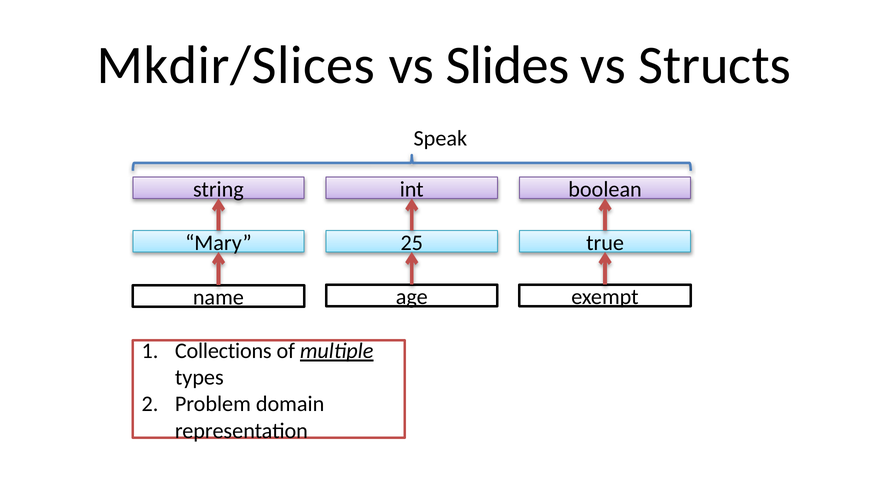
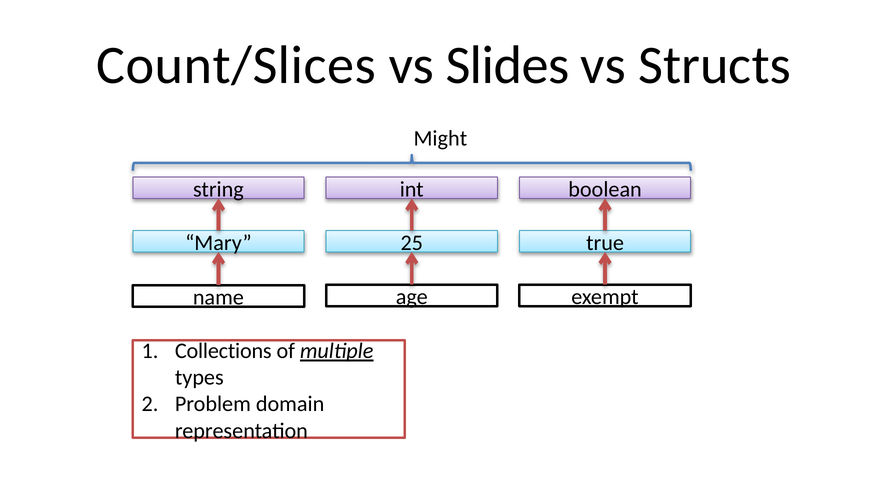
Mkdir/Slices: Mkdir/Slices -> Count/Slices
Speak: Speak -> Might
